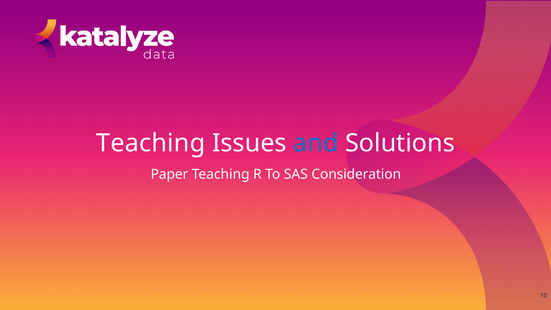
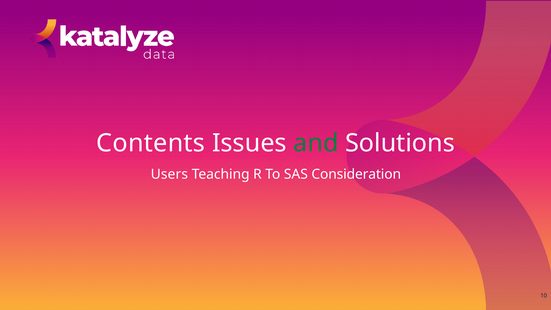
Teaching at (151, 143): Teaching -> Contents
and colour: blue -> green
Paper: Paper -> Users
